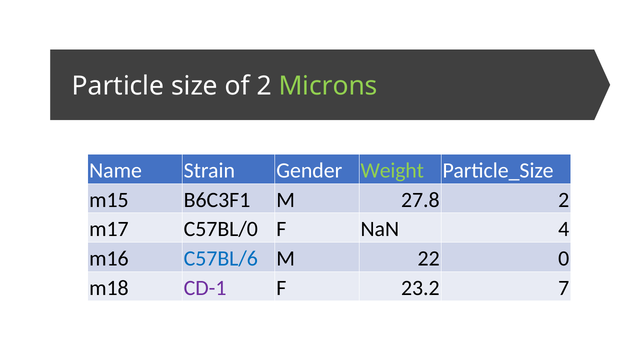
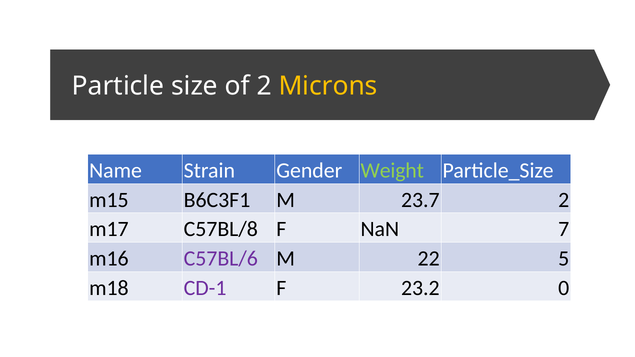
Microns colour: light green -> yellow
27.8: 27.8 -> 23.7
C57BL/0: C57BL/0 -> C57BL/8
4: 4 -> 7
C57BL/6 colour: blue -> purple
0: 0 -> 5
7: 7 -> 0
